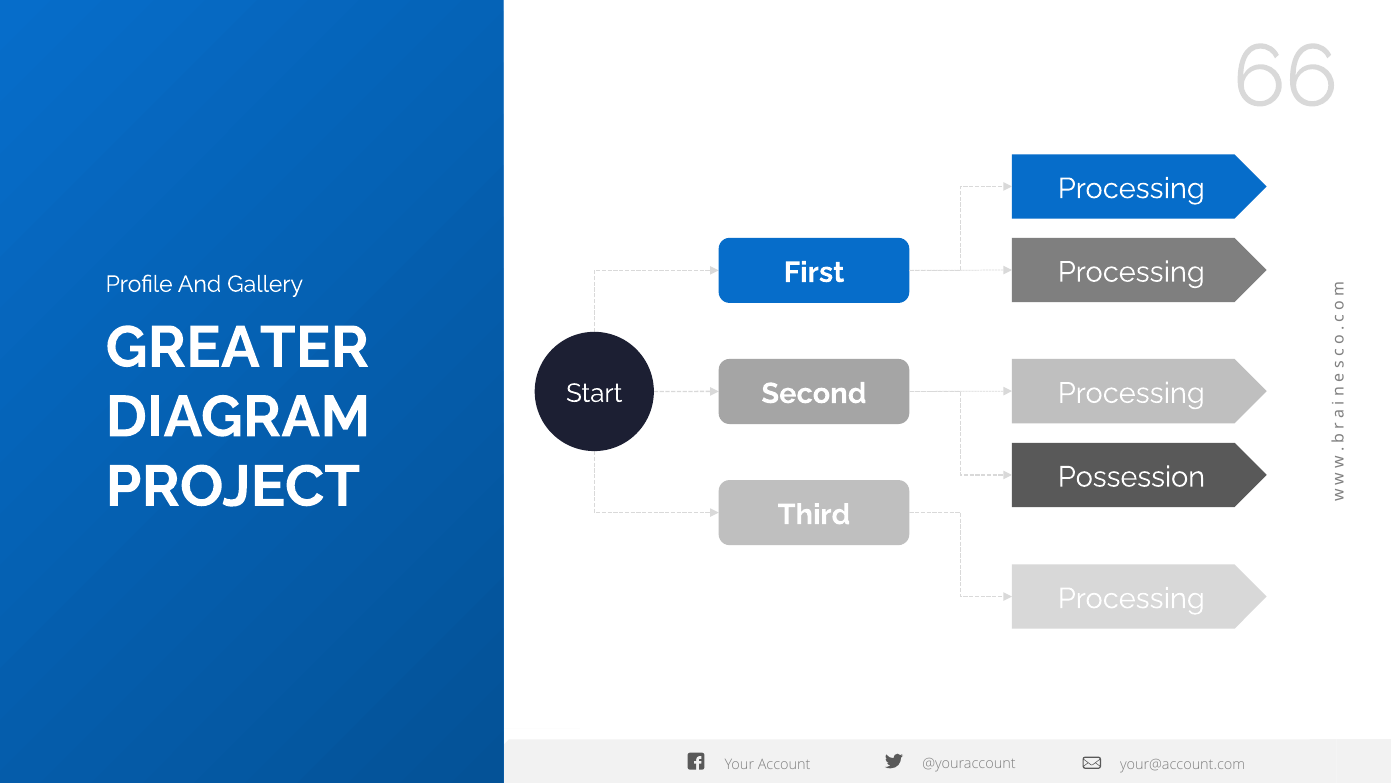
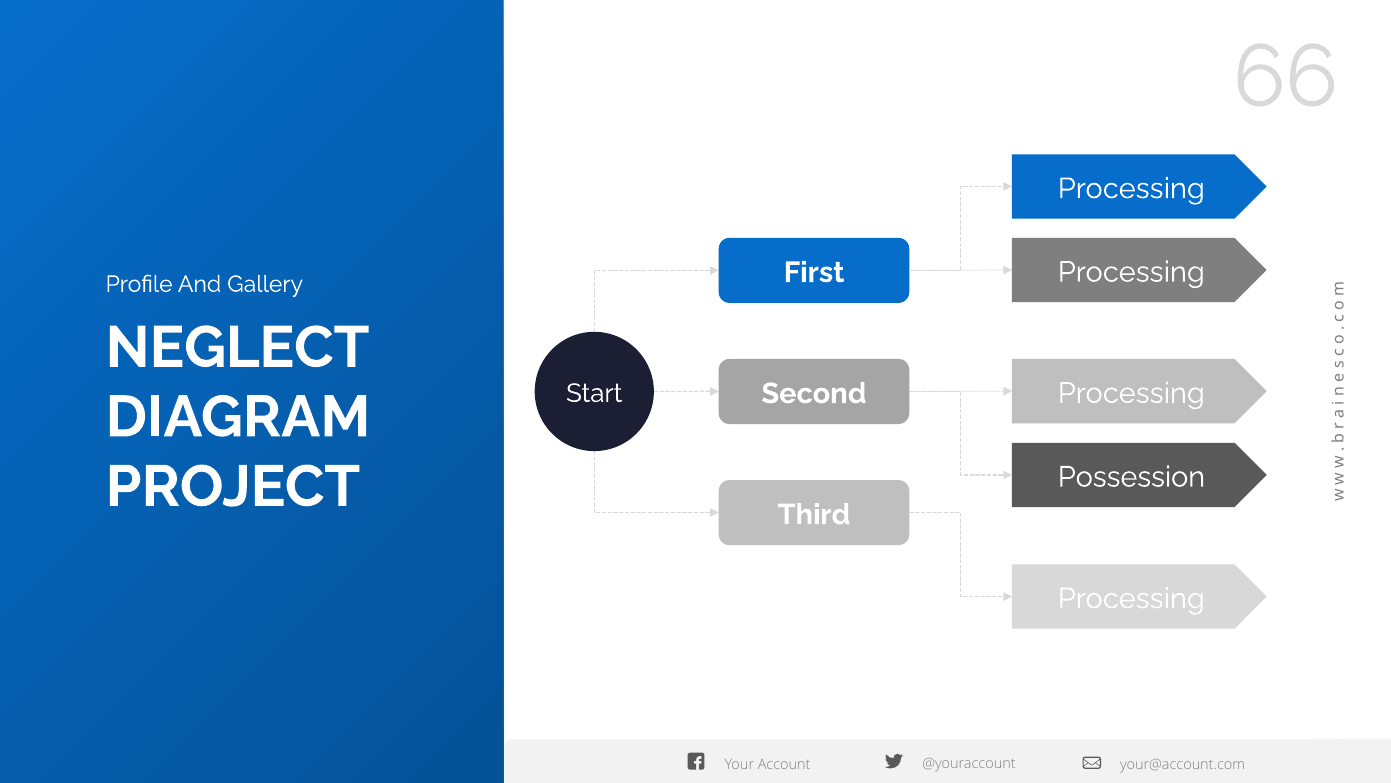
GREATER: GREATER -> NEGLECT
